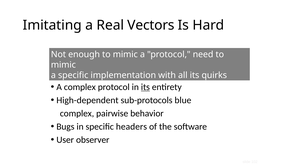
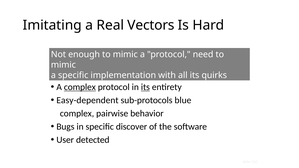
complex at (80, 87) underline: none -> present
High-dependent: High-dependent -> Easy-dependent
headers: headers -> discover
observer: observer -> detected
